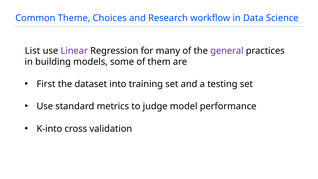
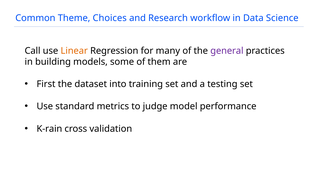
List: List -> Call
Linear colour: purple -> orange
K-into: K-into -> K-rain
